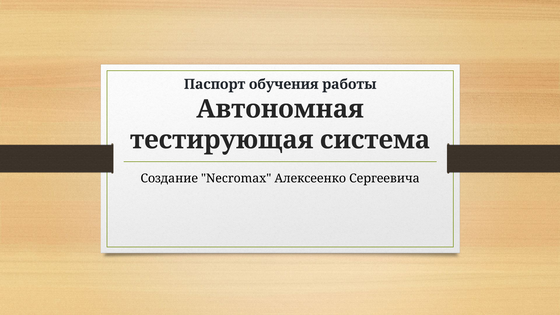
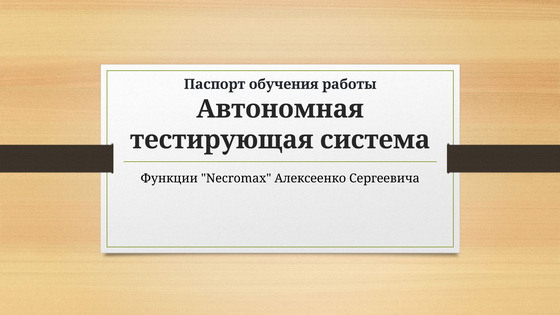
Создание: Создание -> Функции
